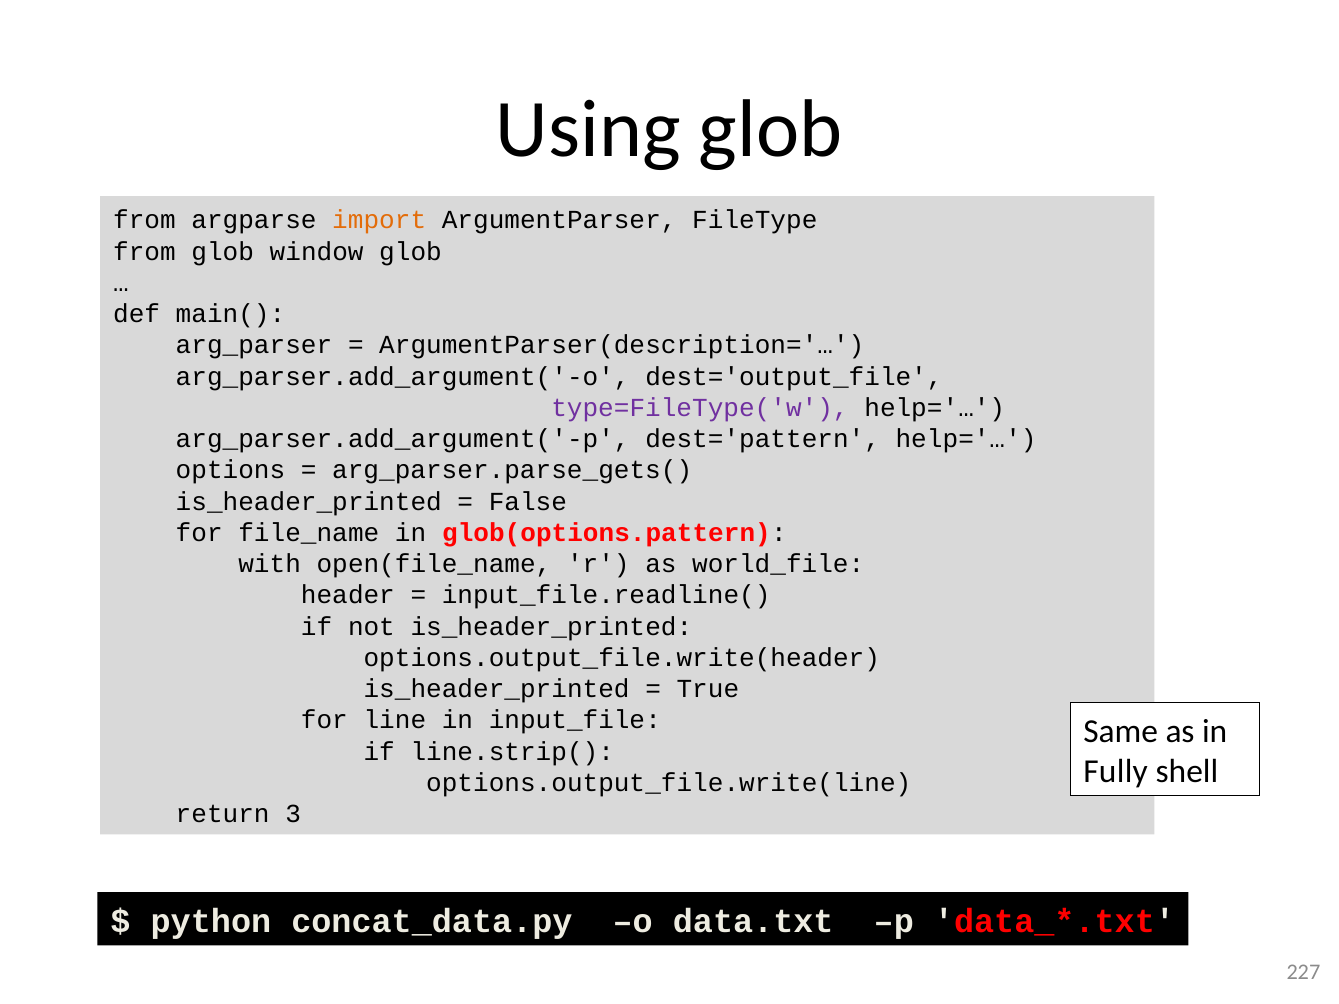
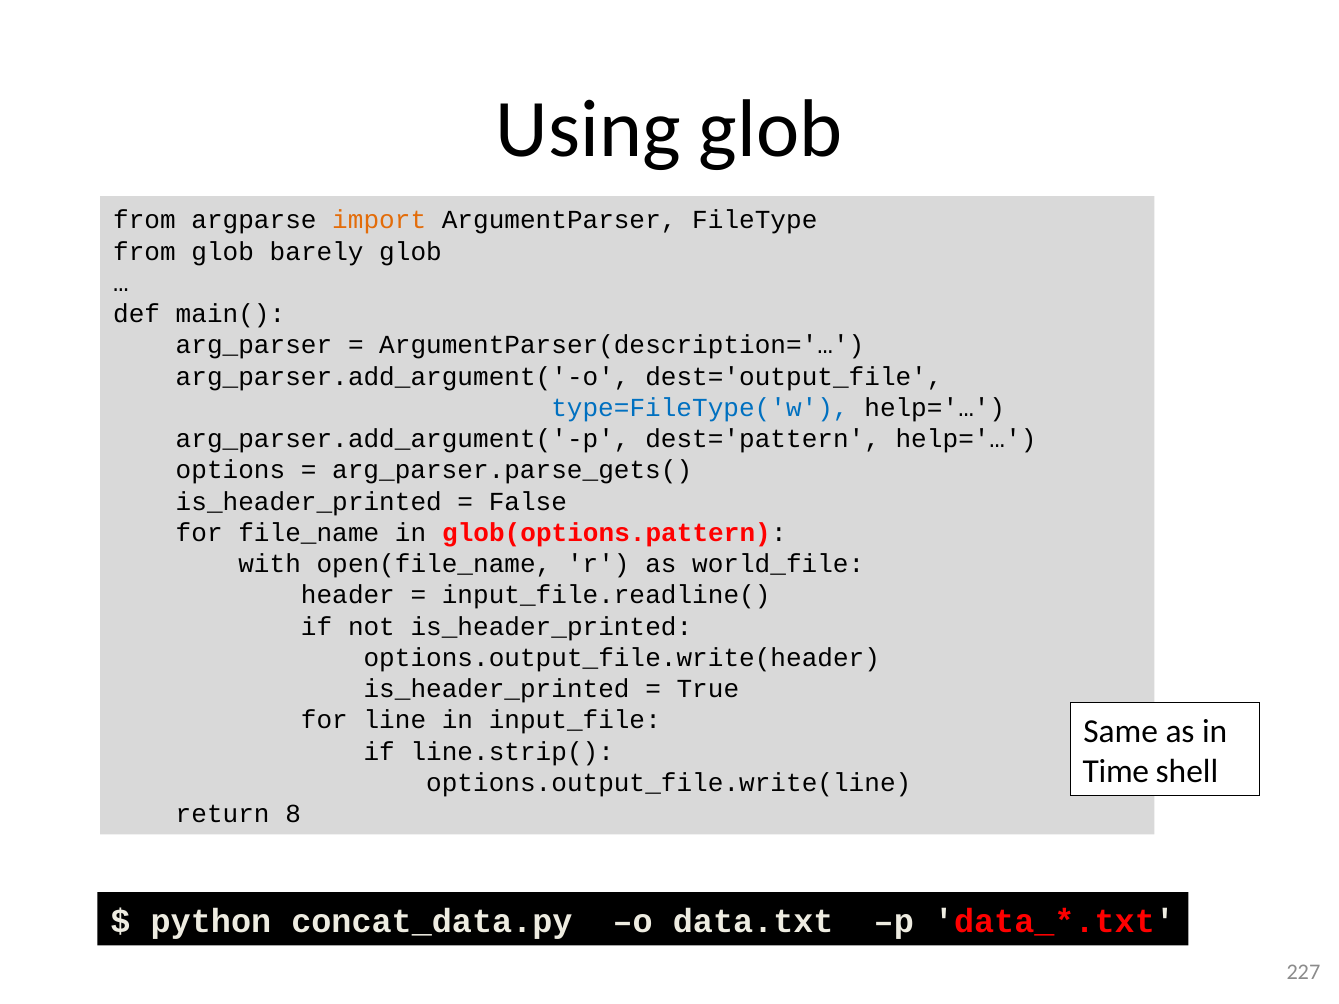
window: window -> barely
type=FileType('w colour: purple -> blue
Fully: Fully -> Time
3: 3 -> 8
